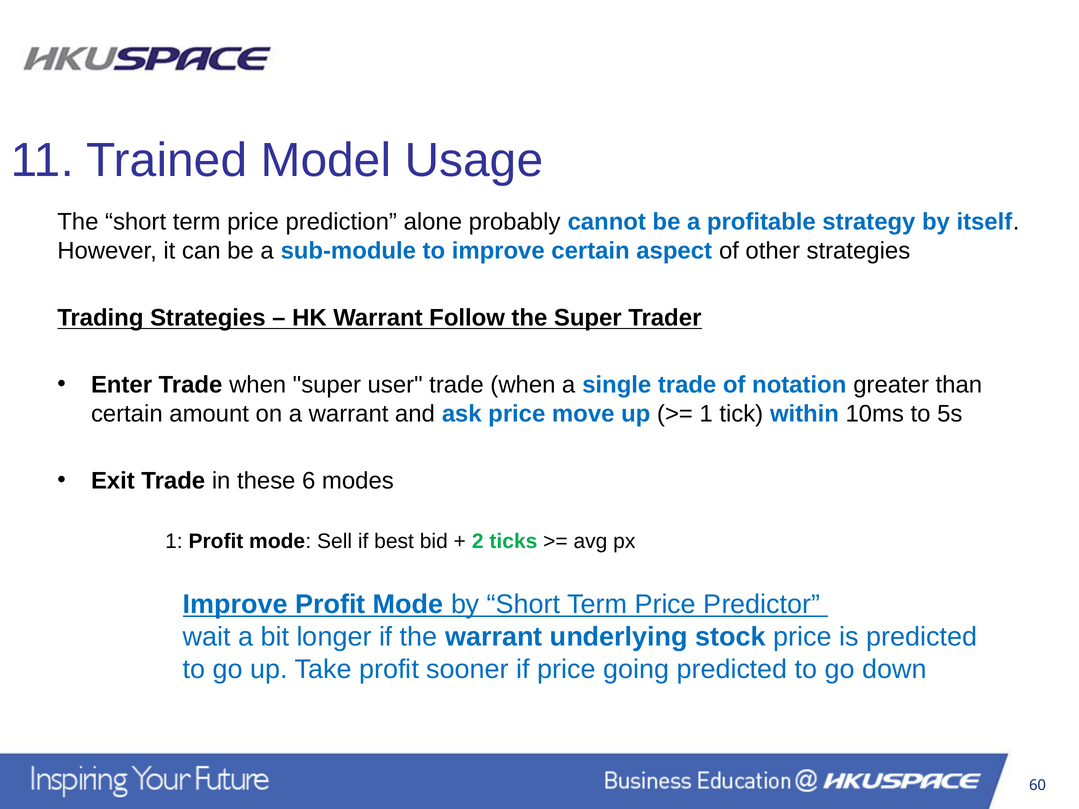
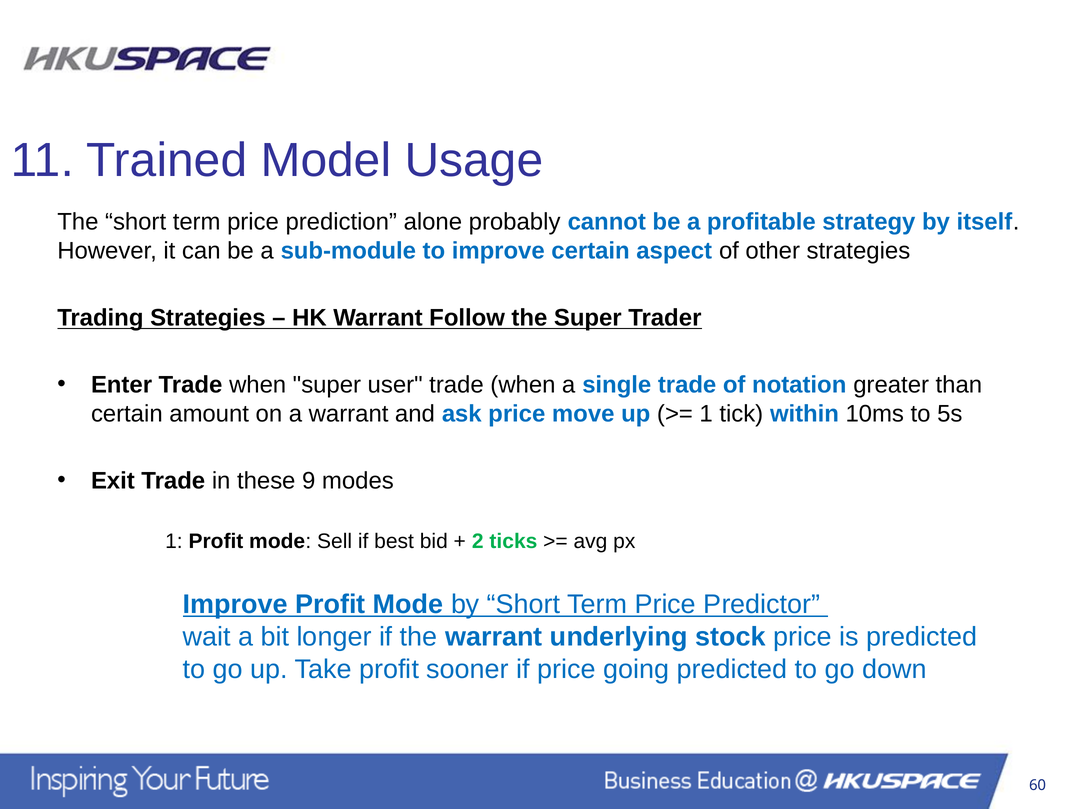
6: 6 -> 9
